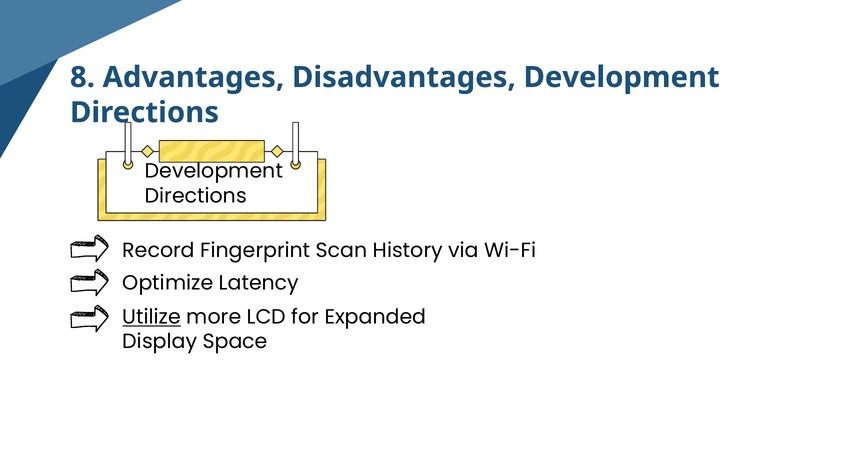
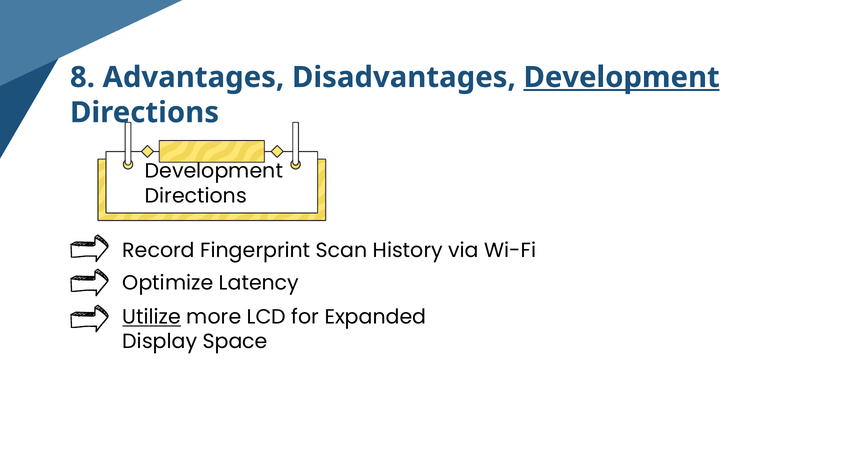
Development at (622, 77) underline: none -> present
